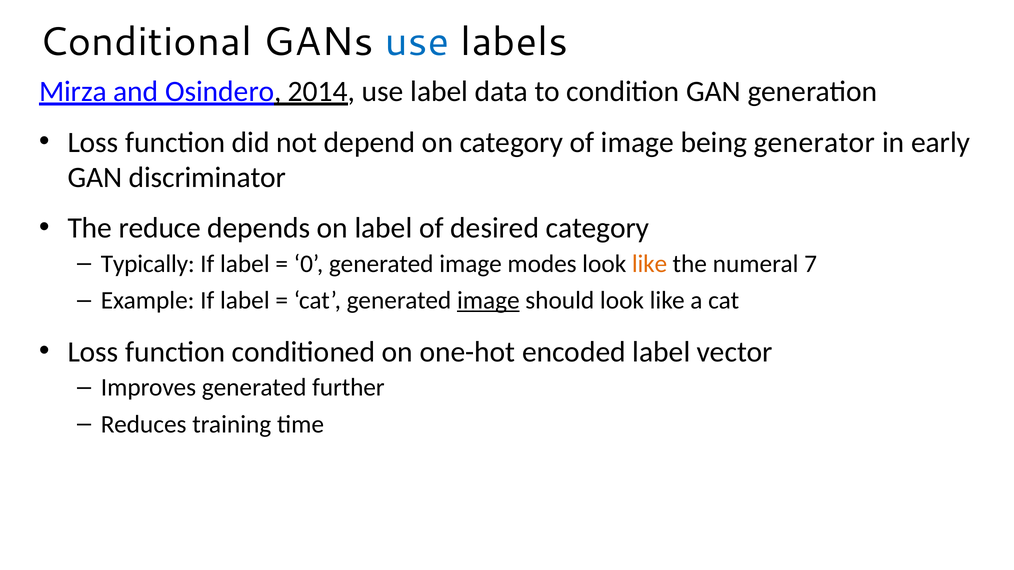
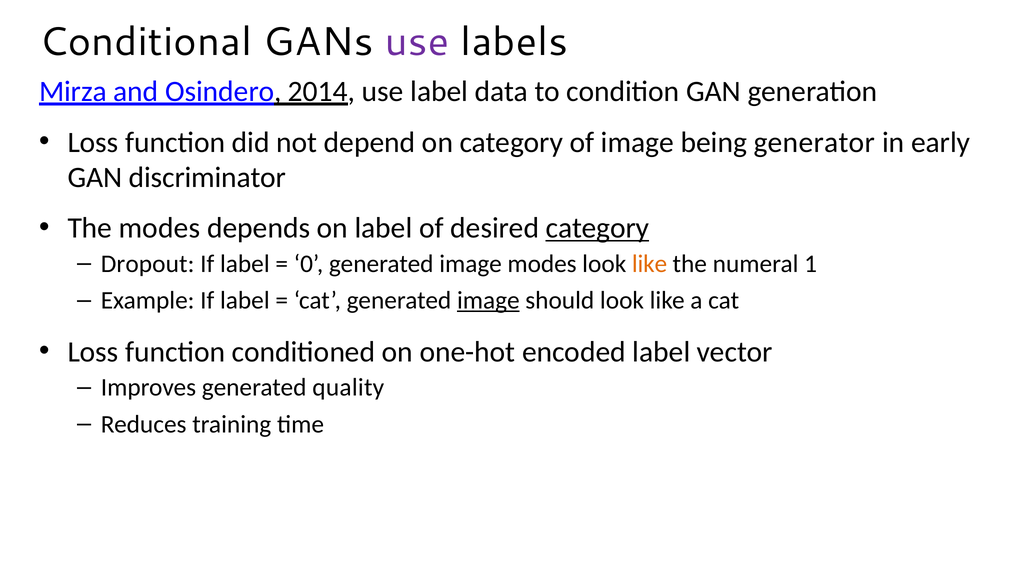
use at (417, 42) colour: blue -> purple
The reduce: reduce -> modes
category at (597, 228) underline: none -> present
Typically: Typically -> Dropout
7: 7 -> 1
further: further -> quality
